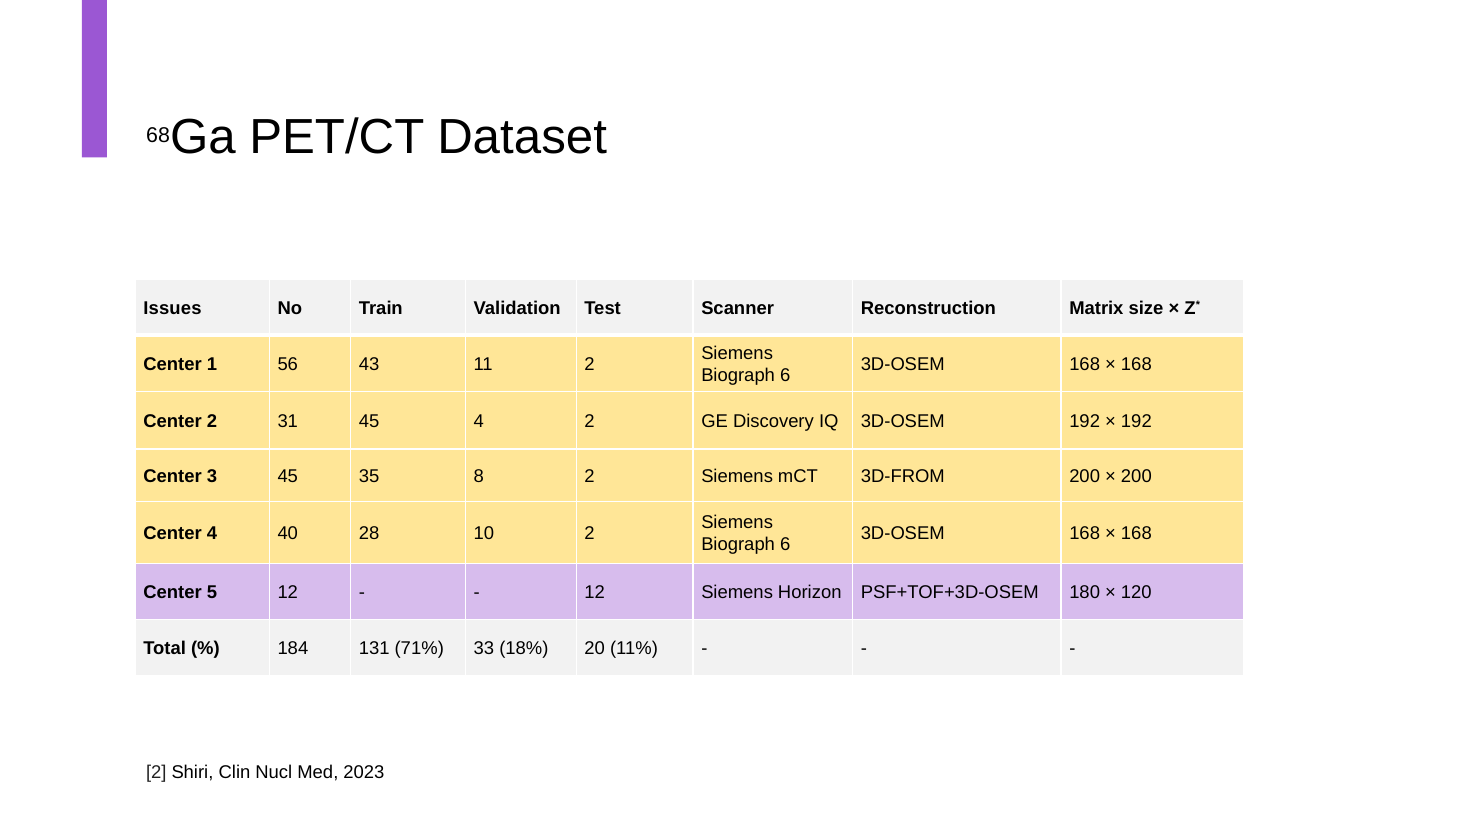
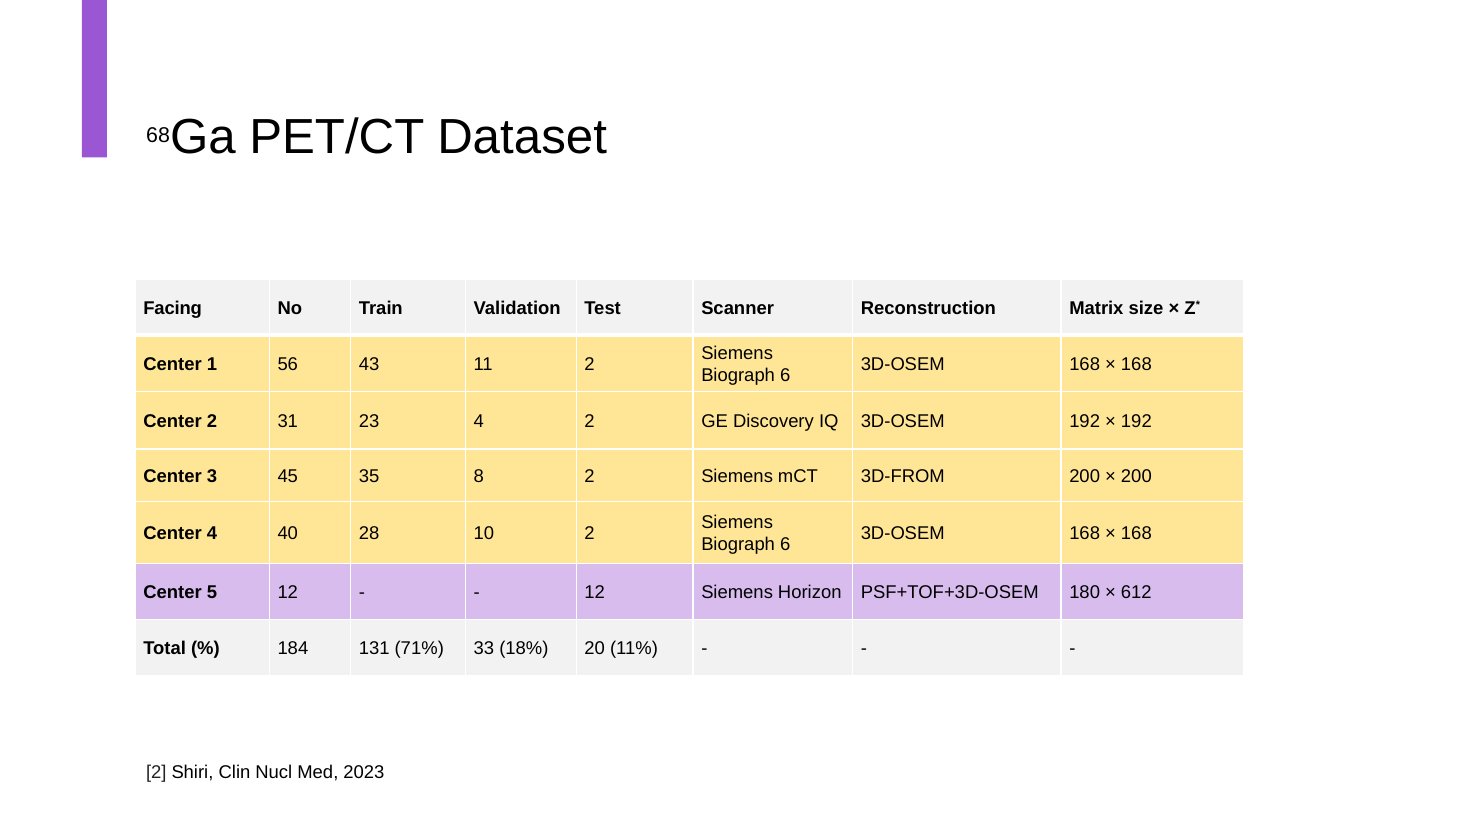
Issues: Issues -> Facing
31 45: 45 -> 23
120: 120 -> 612
